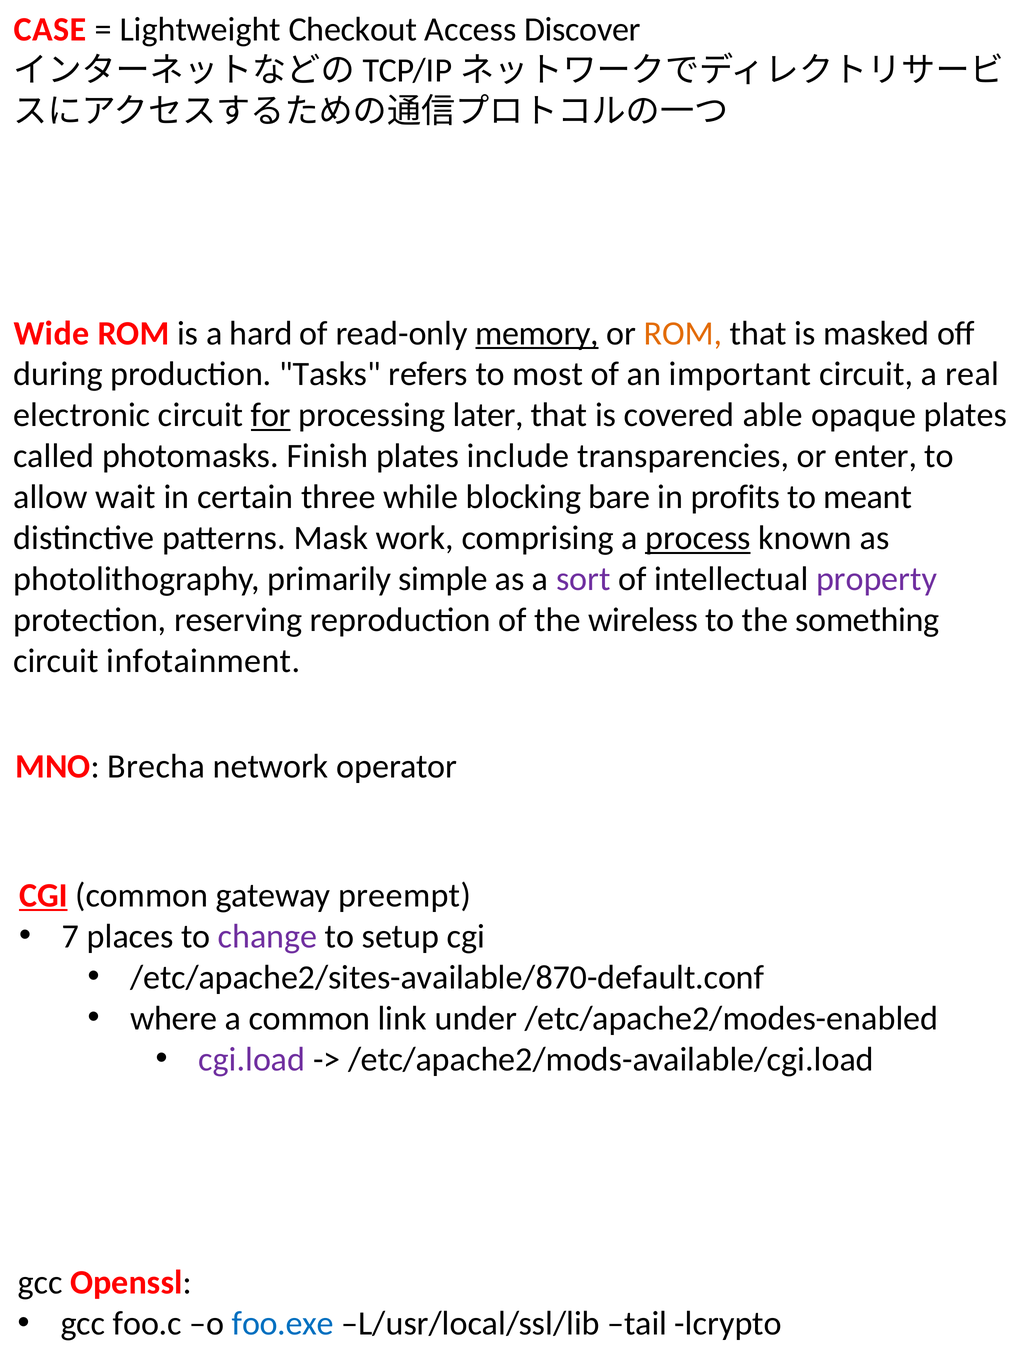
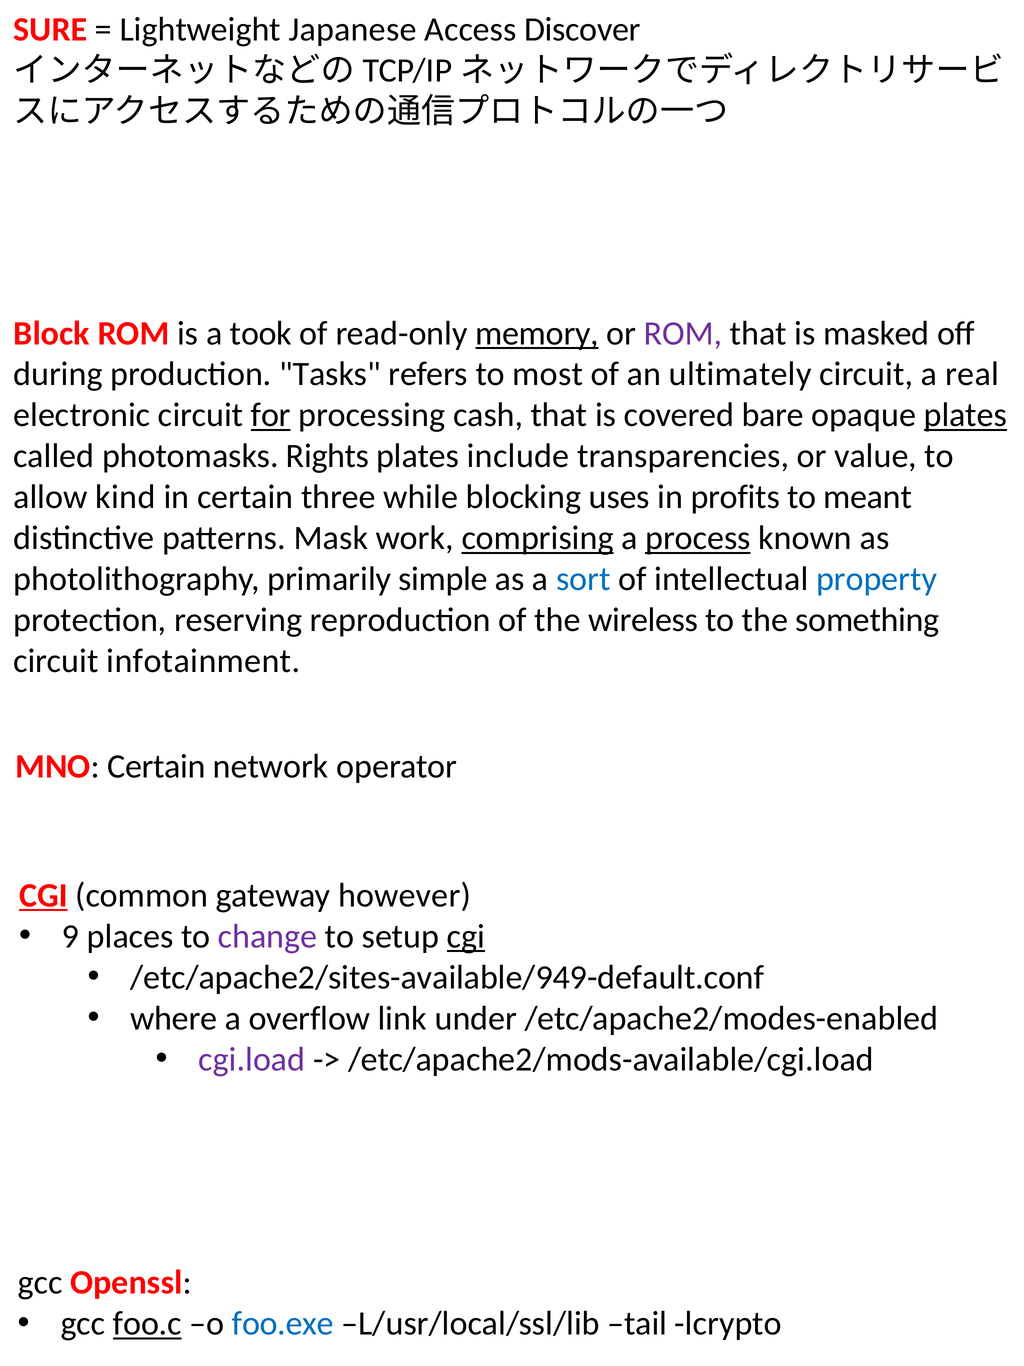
CASE: CASE -> SURE
Checkout: Checkout -> Japanese
Wide: Wide -> Block
hard: hard -> took
ROM at (683, 333) colour: orange -> purple
important: important -> ultimately
later: later -> cash
able: able -> bare
plates at (965, 415) underline: none -> present
Finish: Finish -> Rights
enter: enter -> value
wait: wait -> kind
bare: bare -> uses
comprising underline: none -> present
sort colour: purple -> blue
property colour: purple -> blue
MNO Brecha: Brecha -> Certain
preempt: preempt -> however
7: 7 -> 9
cgi at (466, 936) underline: none -> present
/etc/apache2/sites-available/870-default.conf: /etc/apache2/sites-available/870-default.conf -> /etc/apache2/sites-available/949-default.conf
a common: common -> overflow
foo.c underline: none -> present
